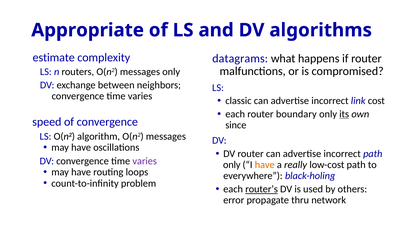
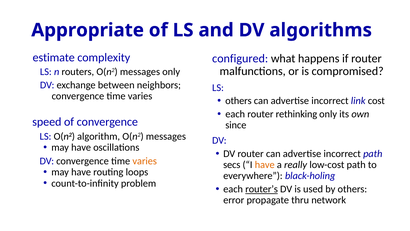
datagrams: datagrams -> configured
classic at (238, 101): classic -> others
boundary: boundary -> rethinking
its underline: present -> none
varies at (145, 161) colour: purple -> orange
only at (232, 165): only -> secs
